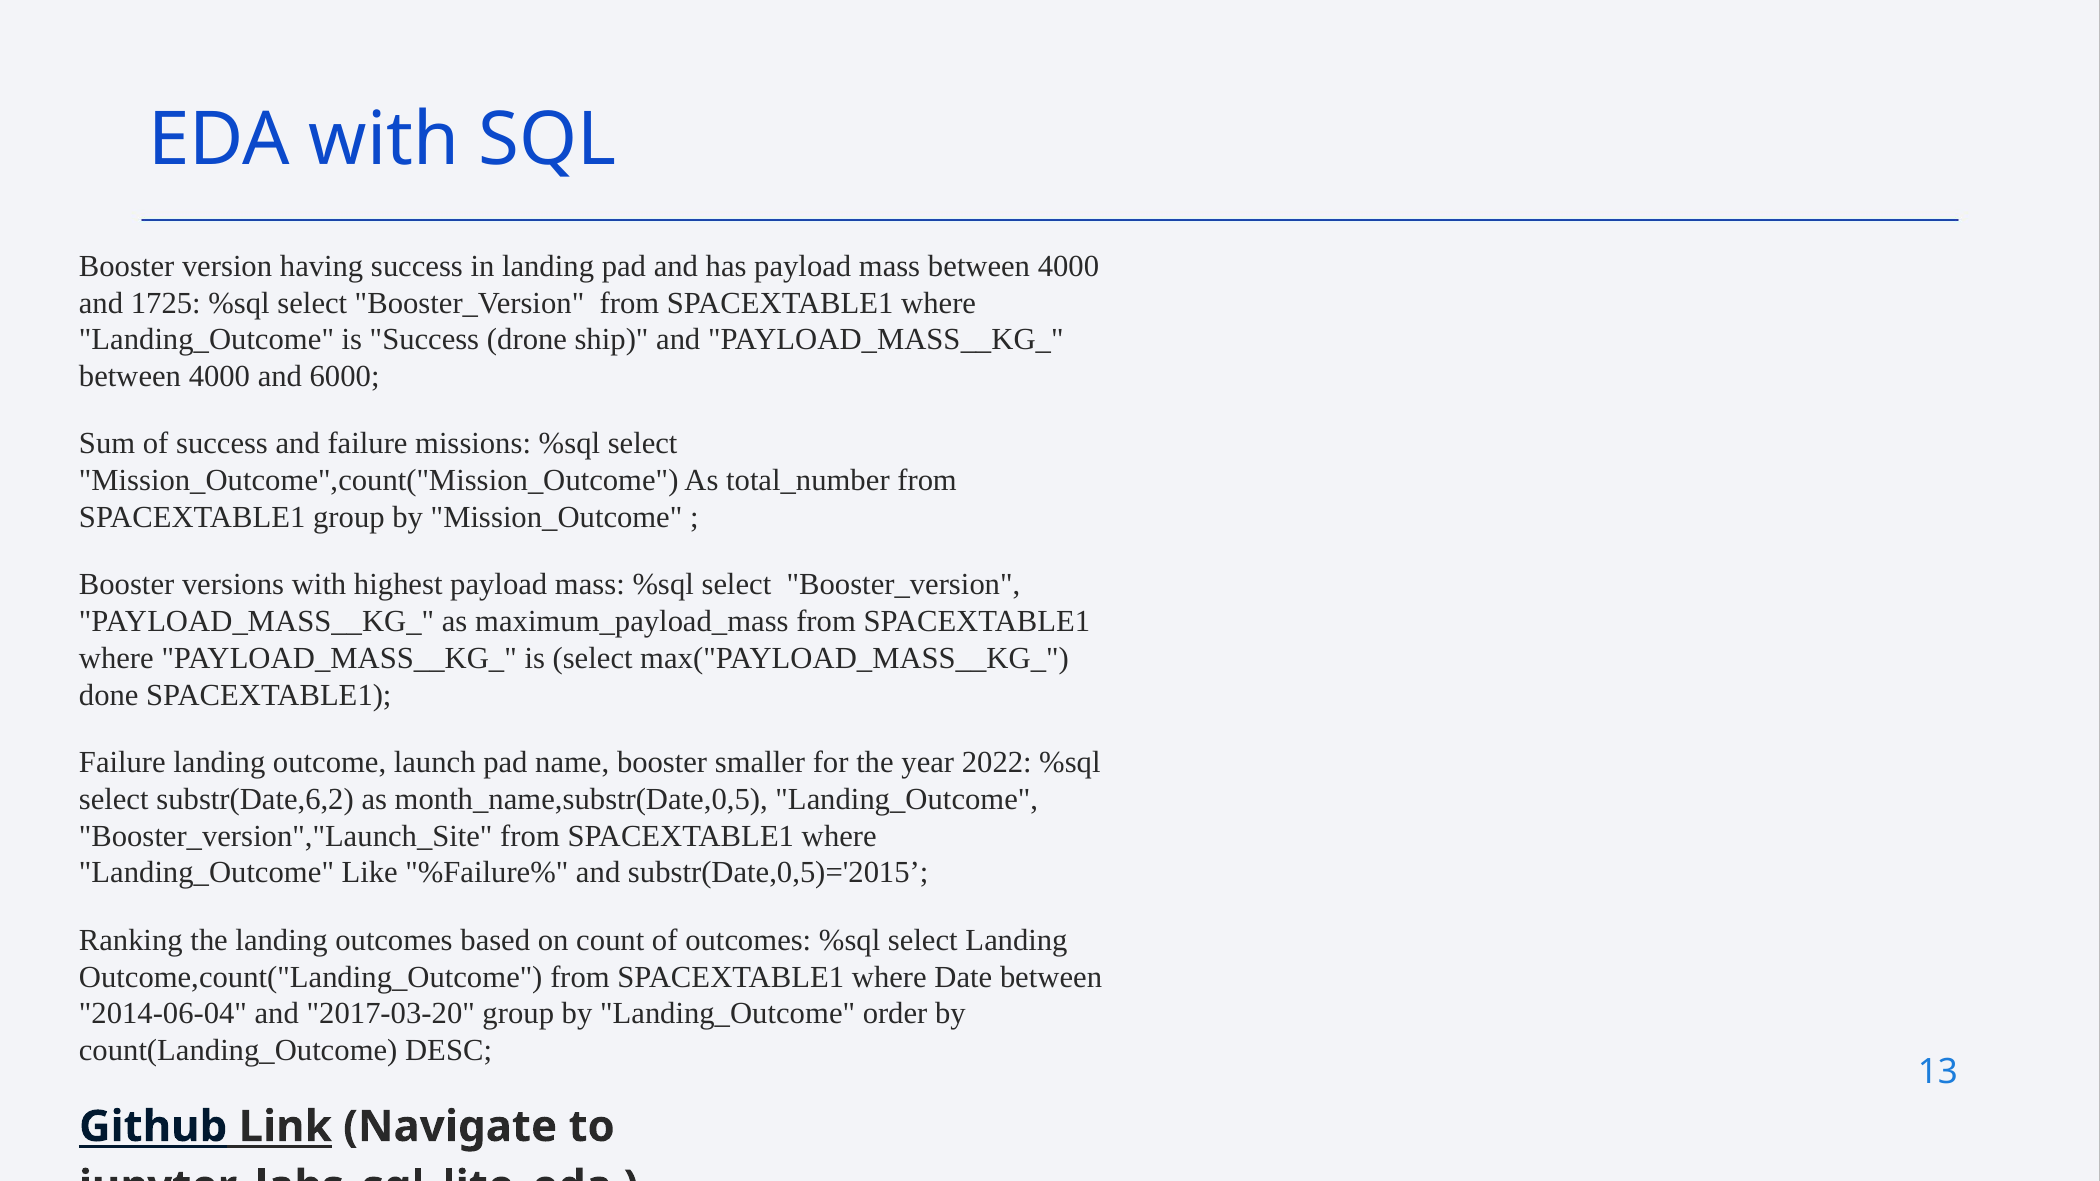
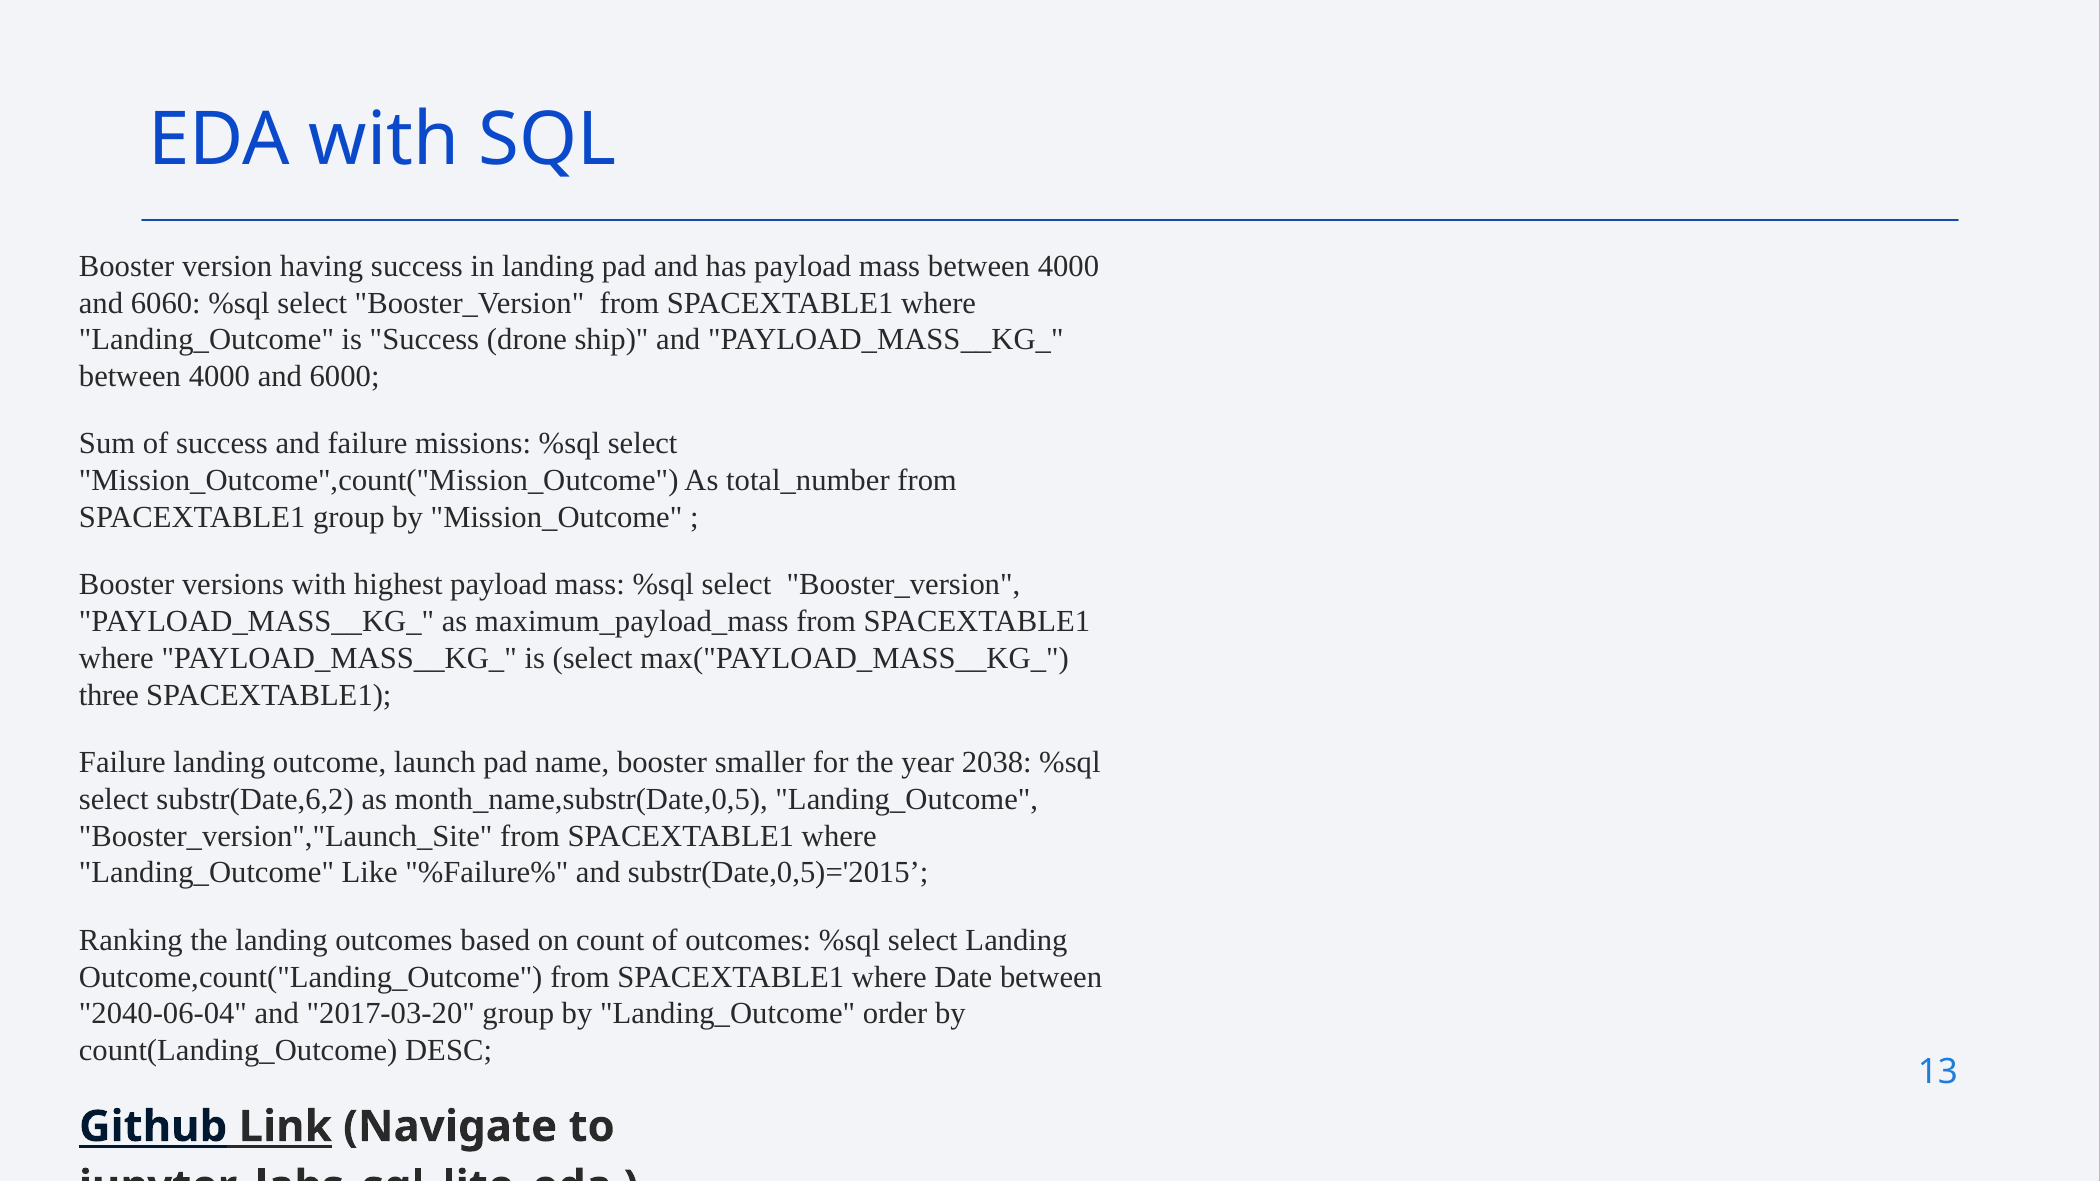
1725: 1725 -> 6060
done: done -> three
2022: 2022 -> 2038
2014-06-04: 2014-06-04 -> 2040-06-04
